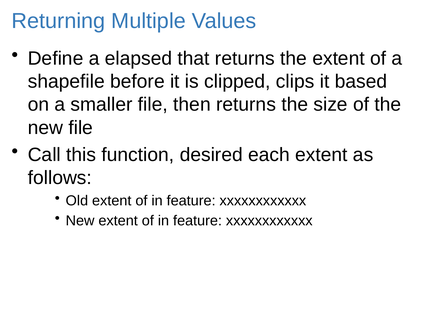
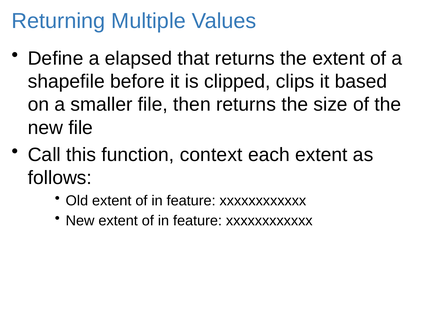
desired: desired -> context
